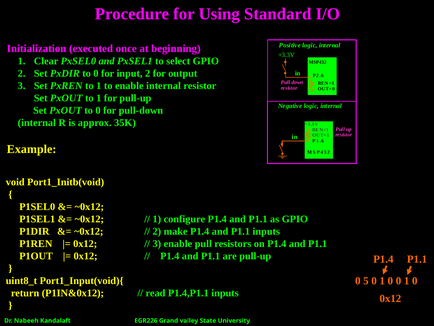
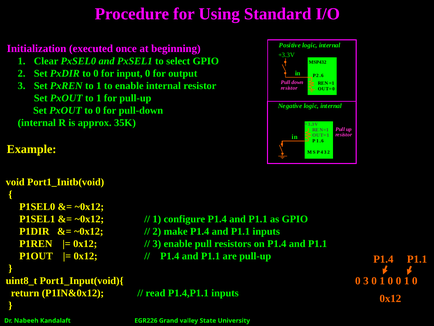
input 2: 2 -> 0
0 5: 5 -> 3
